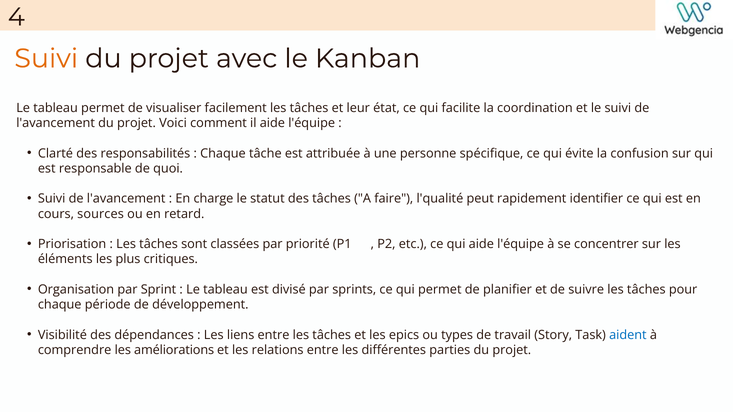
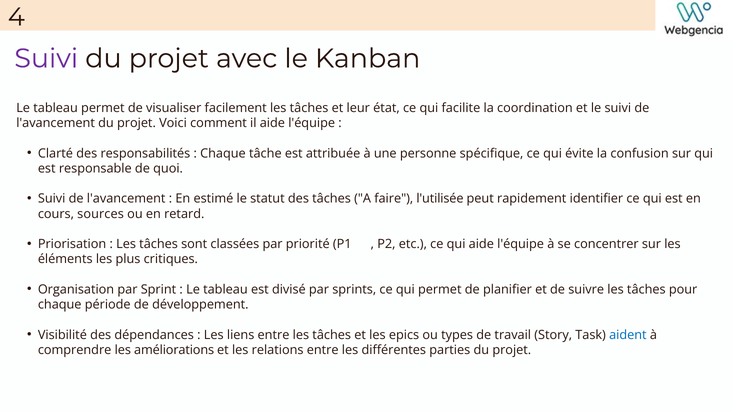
Suivi at (46, 59) colour: orange -> purple
charge: charge -> estimé
l'qualité: l'qualité -> l'utilisée
